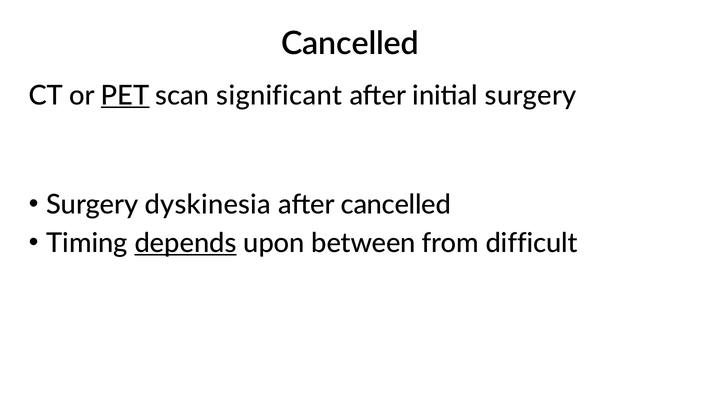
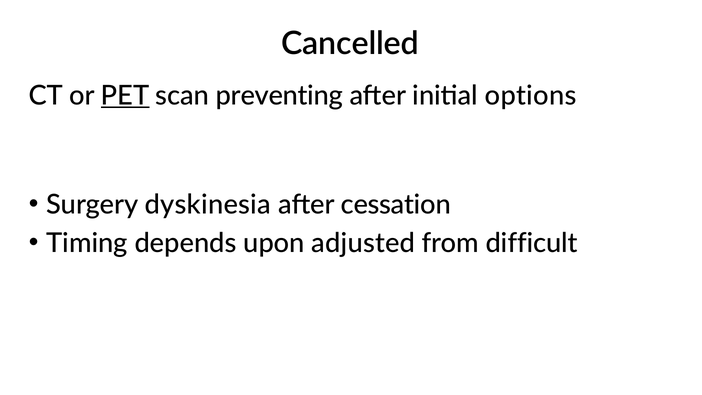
significant: significant -> preventing
initial surgery: surgery -> options
after cancelled: cancelled -> cessation
depends underline: present -> none
between: between -> adjusted
